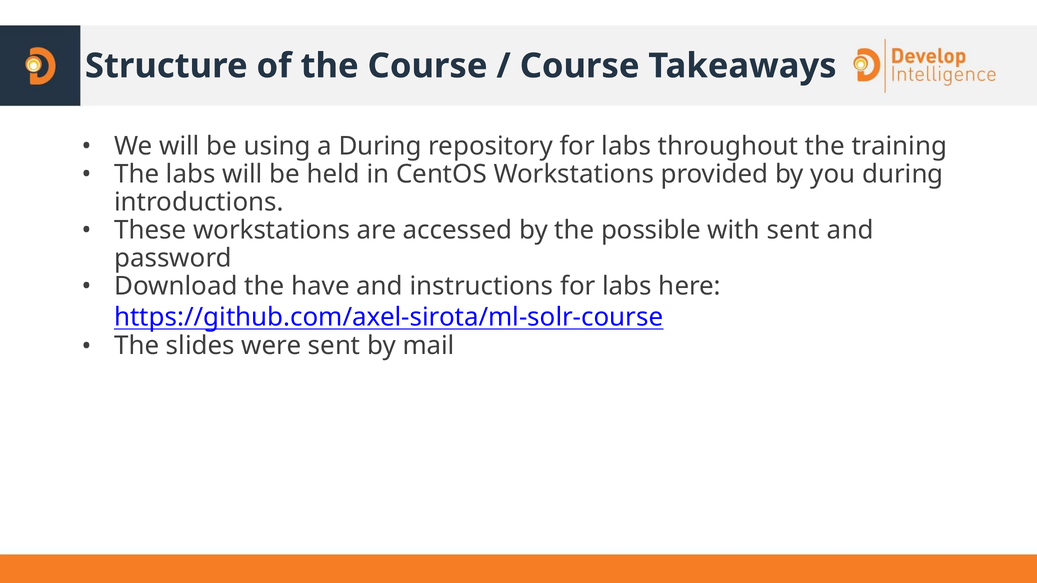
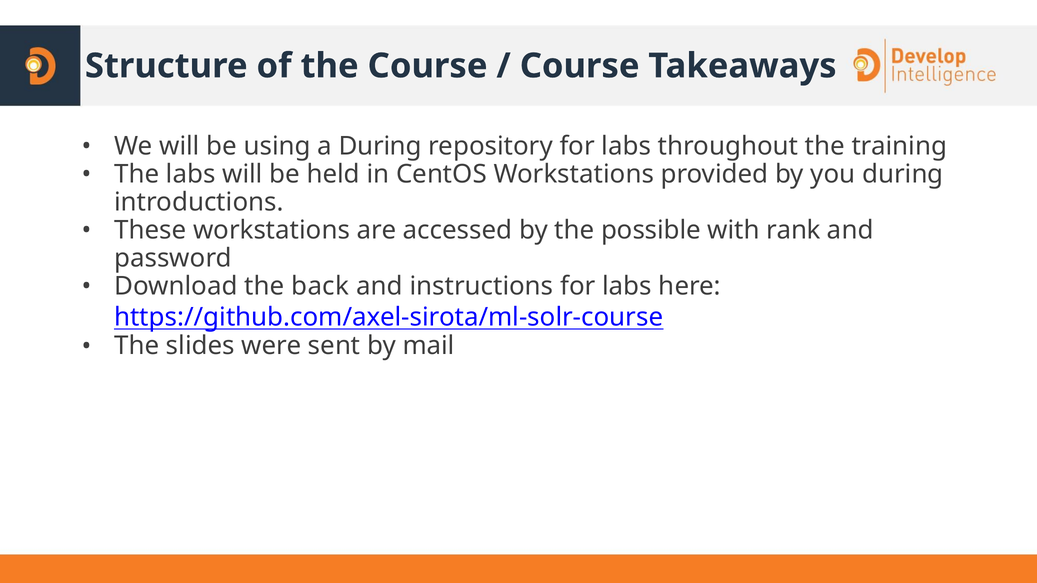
with sent: sent -> rank
have: have -> back
